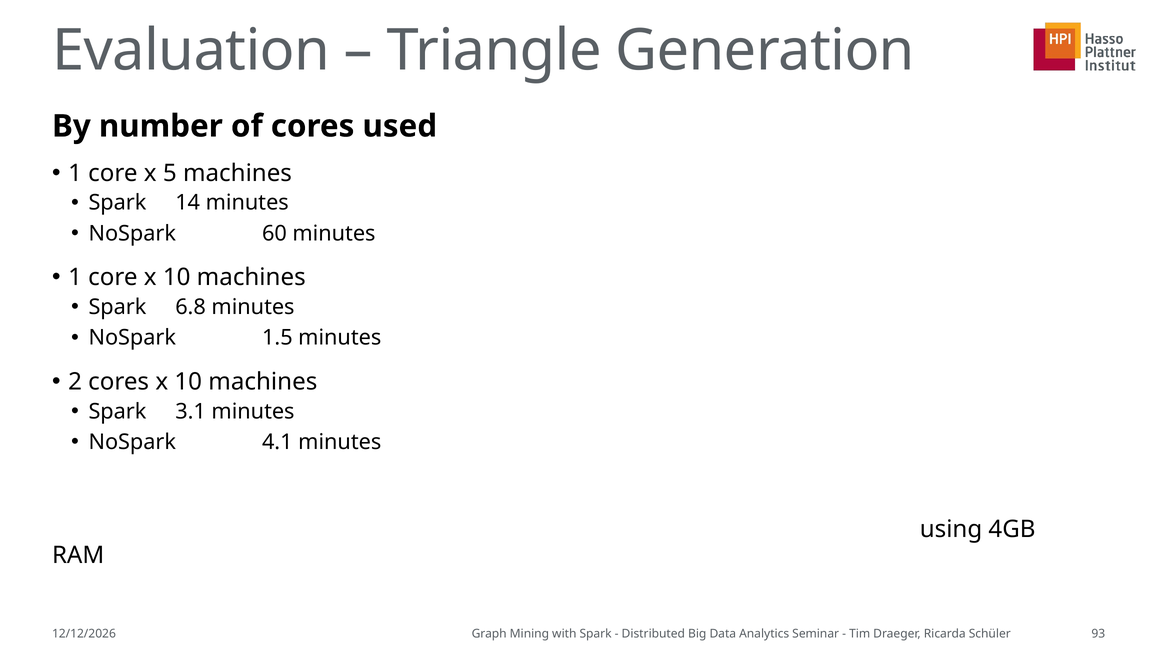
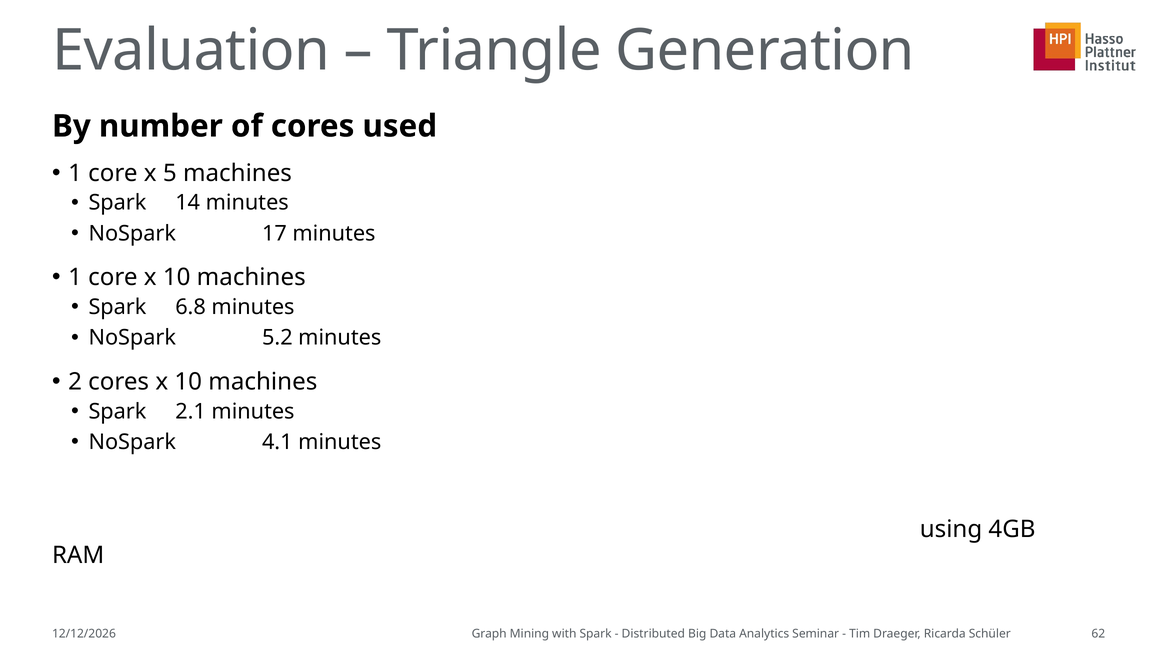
60: 60 -> 17
1.5: 1.5 -> 5.2
3.1: 3.1 -> 2.1
93: 93 -> 62
